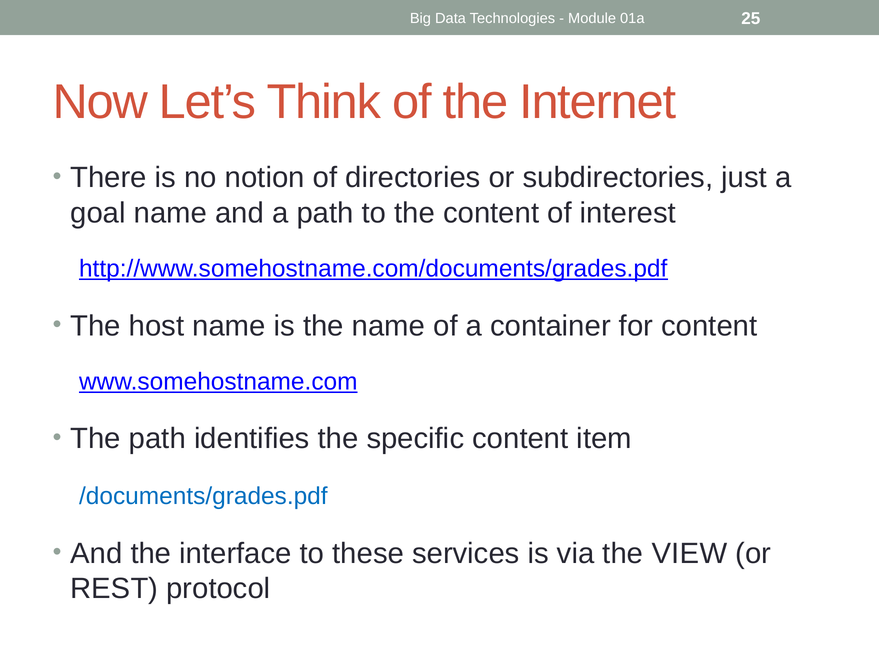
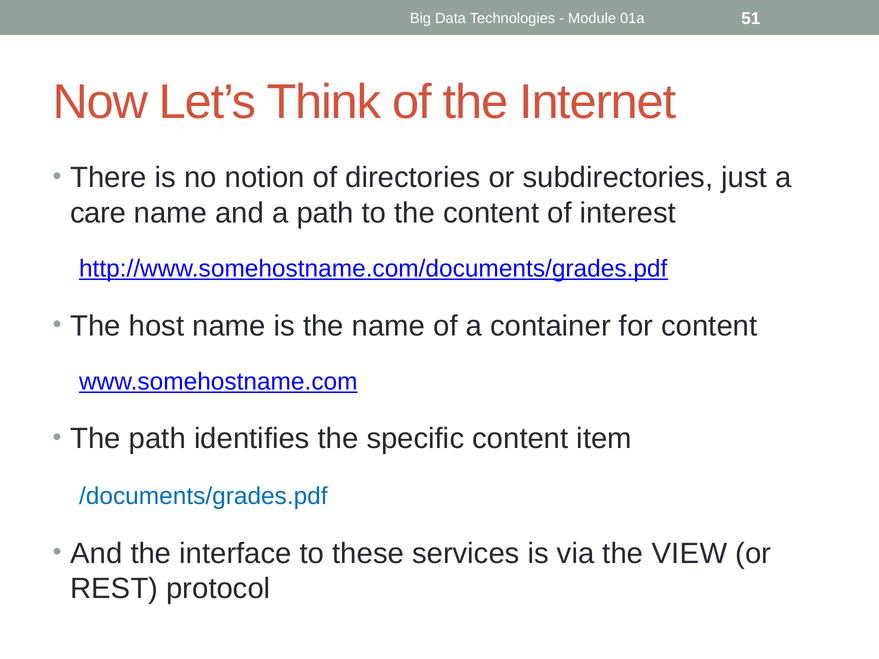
25: 25 -> 51
goal: goal -> care
